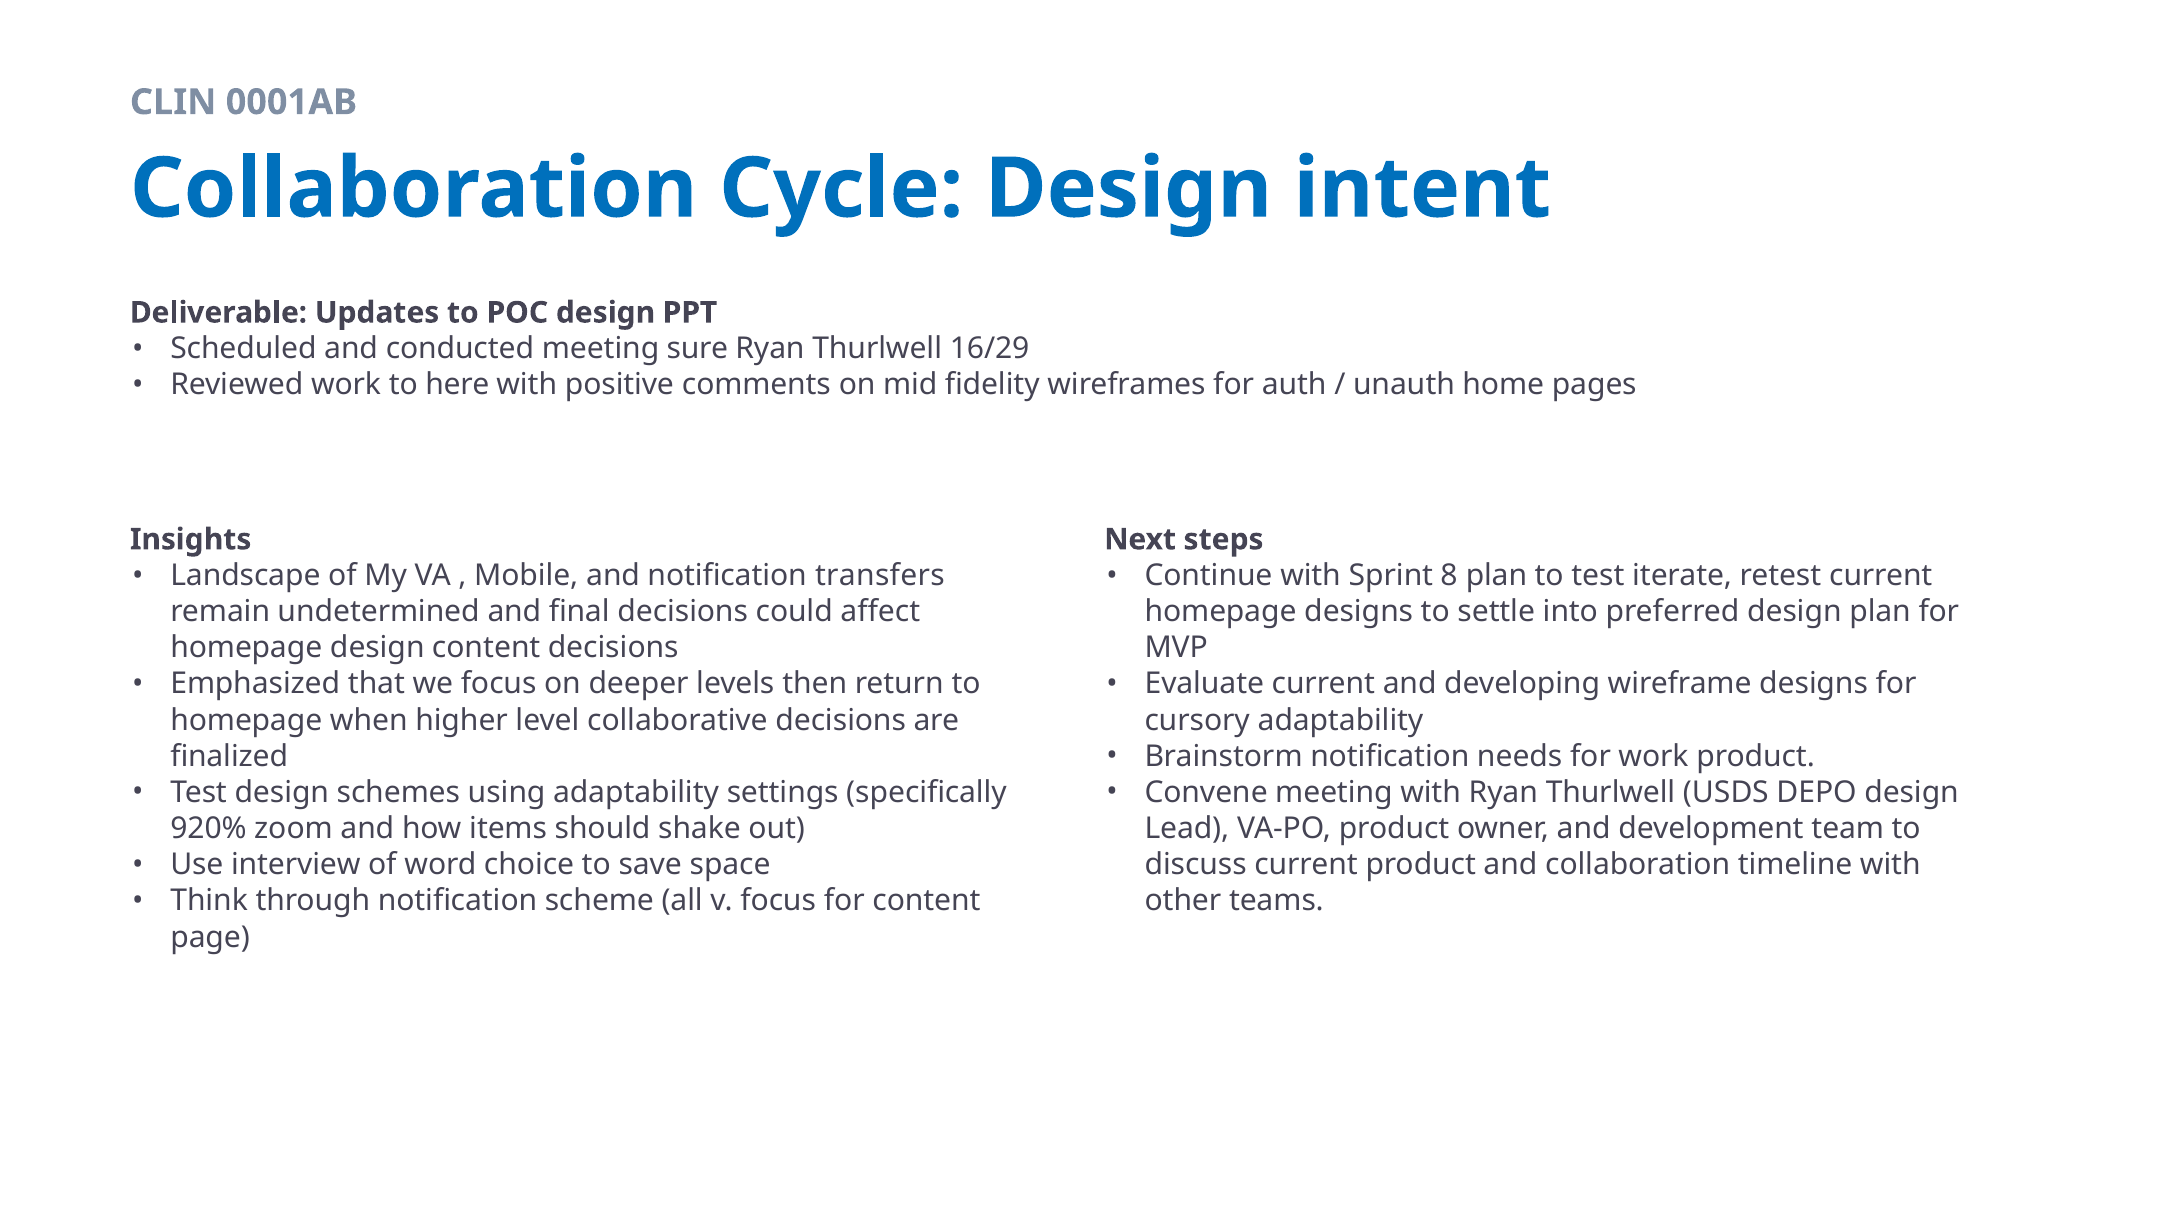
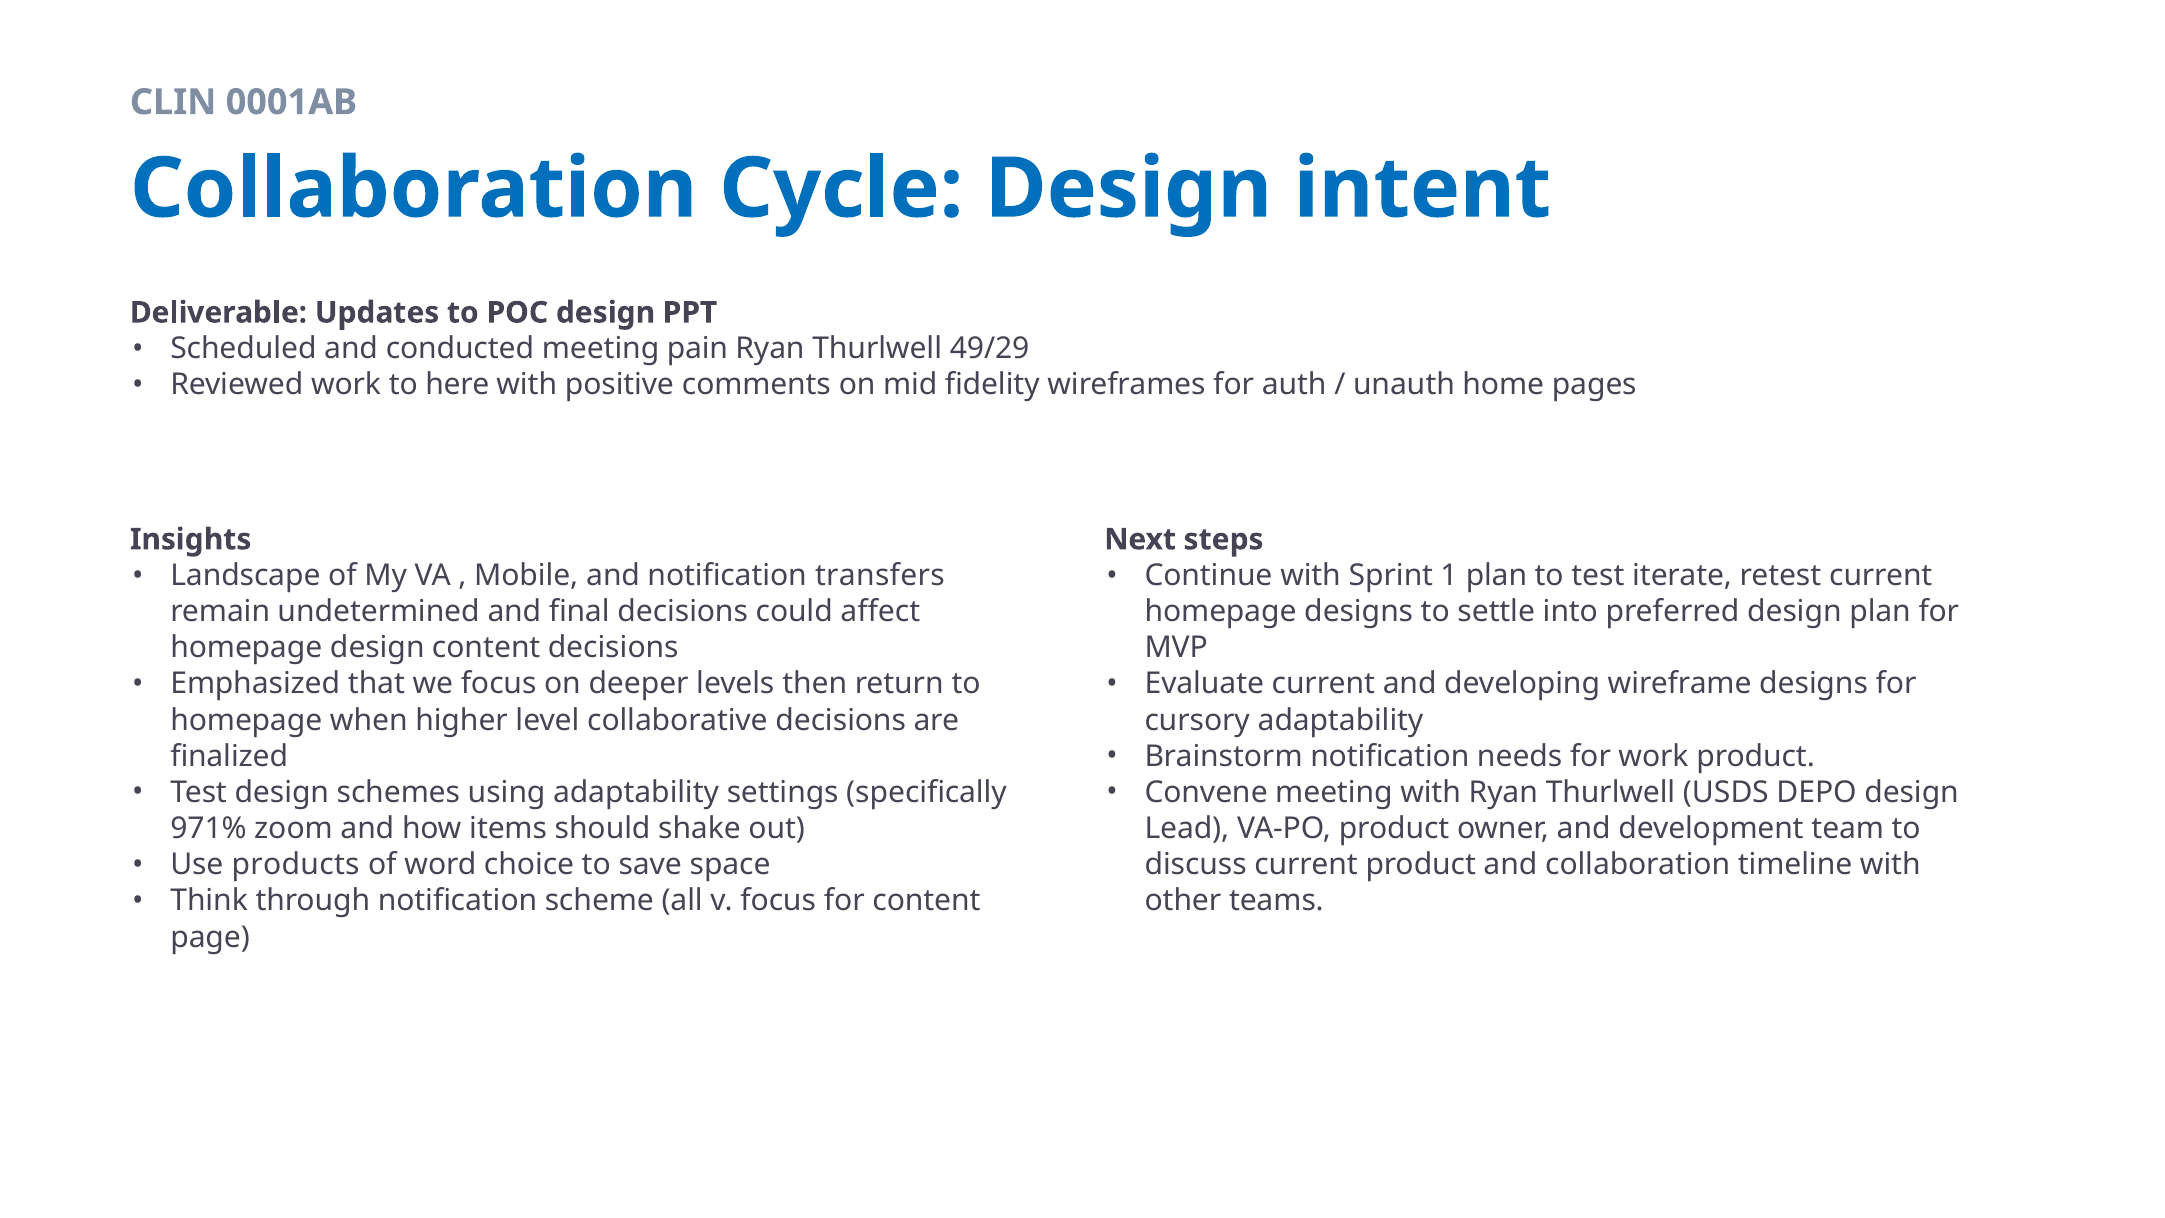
sure: sure -> pain
16/29: 16/29 -> 49/29
8: 8 -> 1
920%: 920% -> 971%
interview: interview -> products
